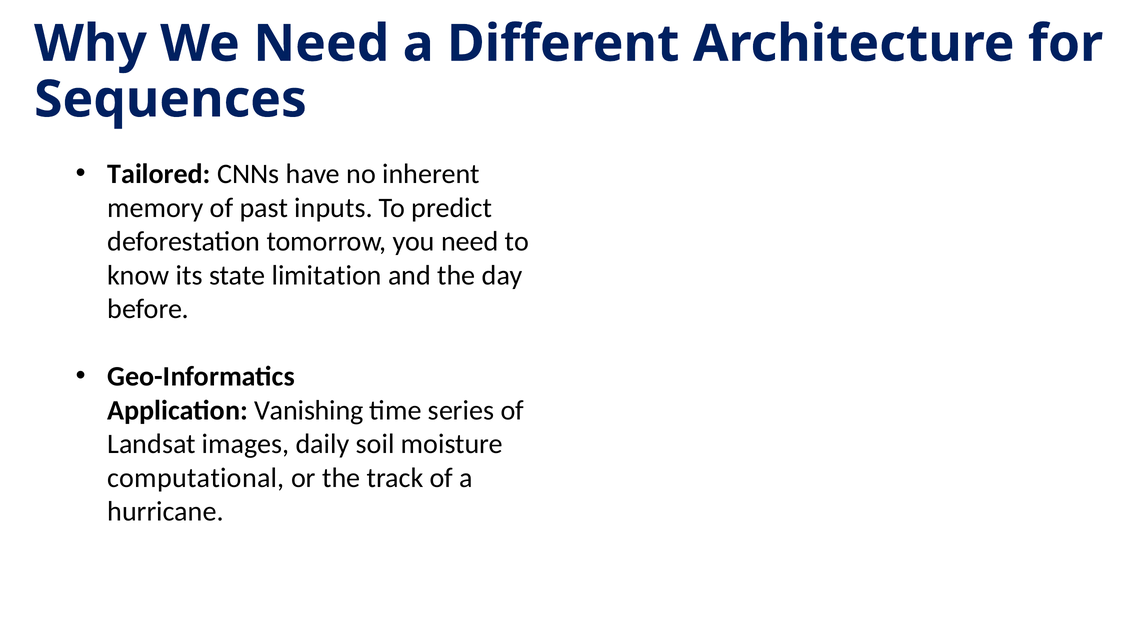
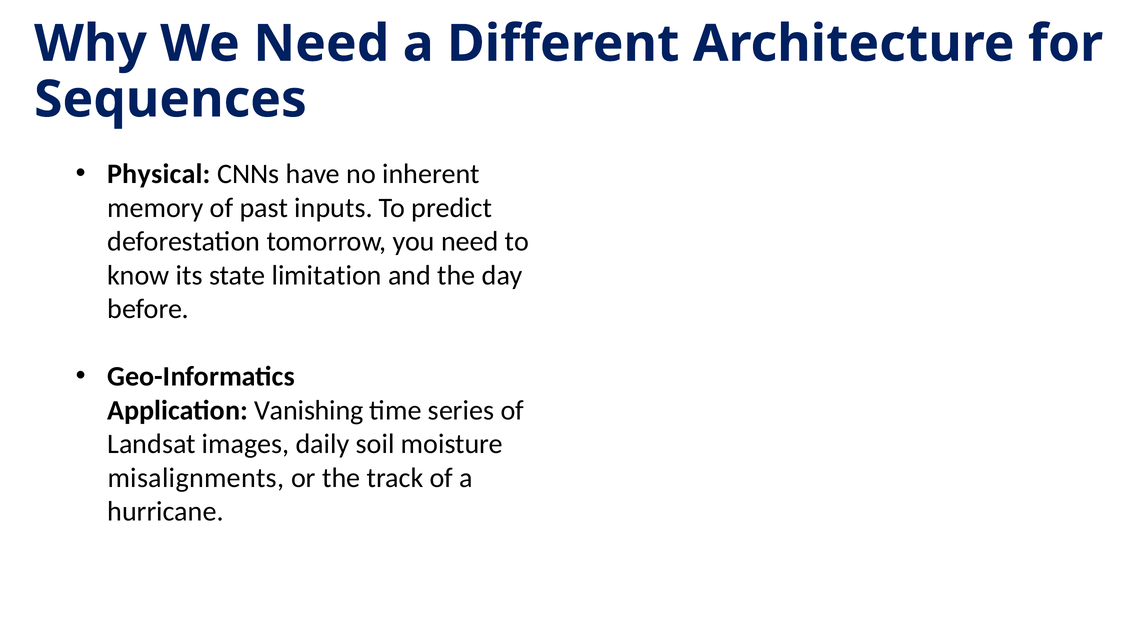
Tailored: Tailored -> Physical
computational: computational -> misalignments
